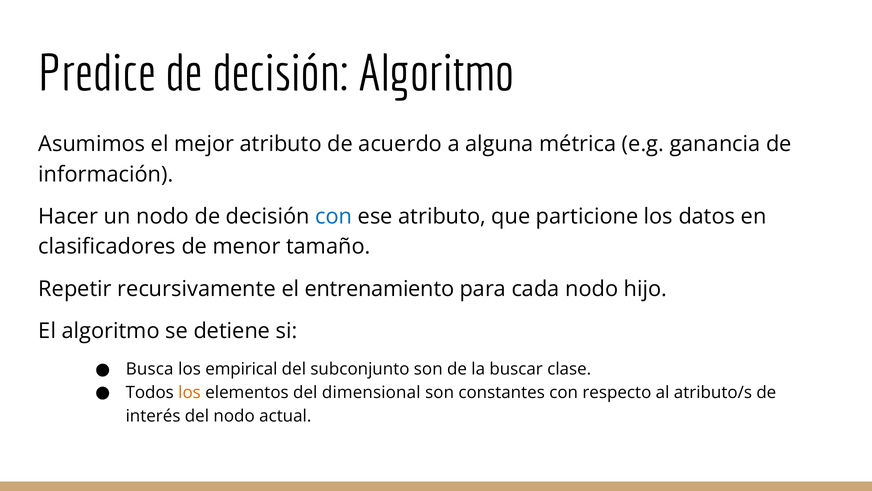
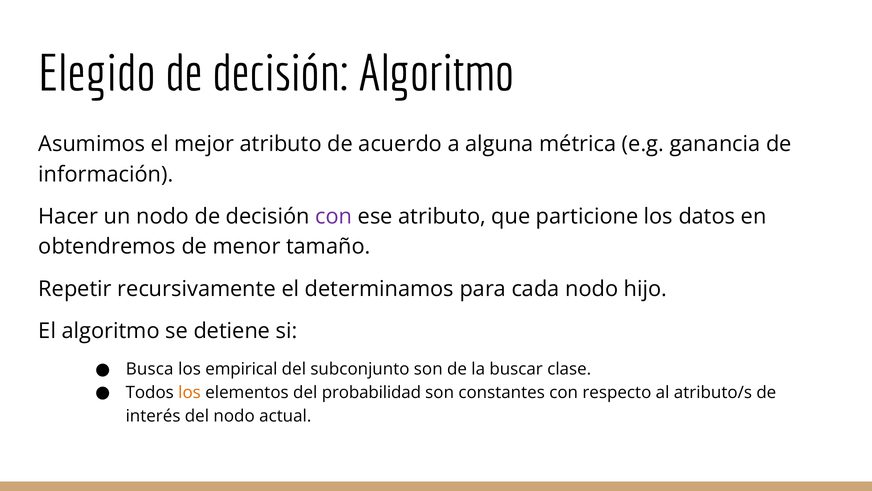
Predice: Predice -> Elegido
con at (334, 216) colour: blue -> purple
clasificadores: clasificadores -> obtendremos
entrenamiento: entrenamiento -> determinamos
dimensional: dimensional -> probabilidad
